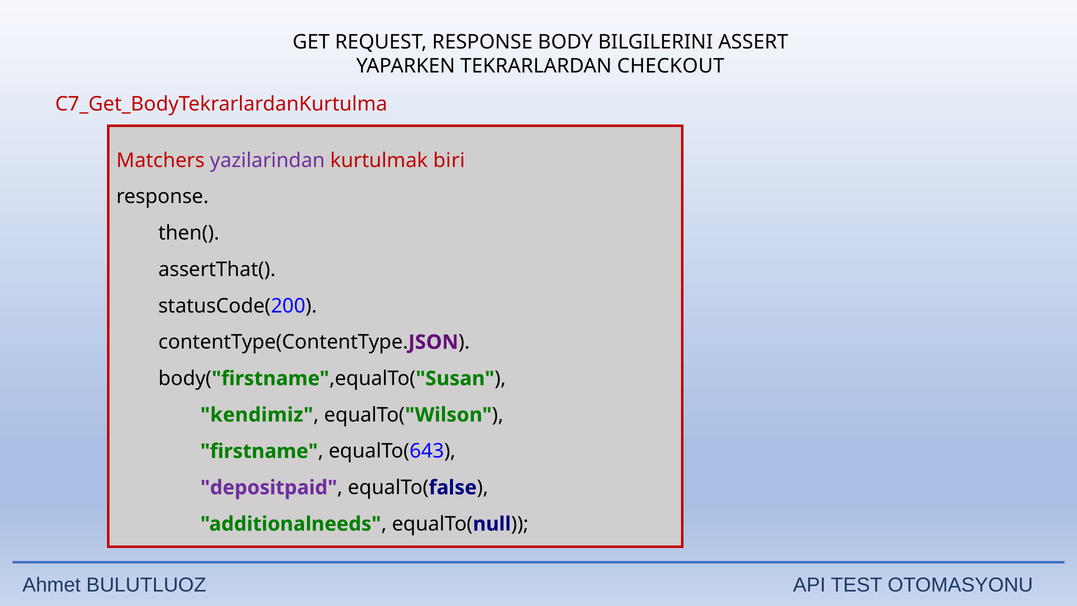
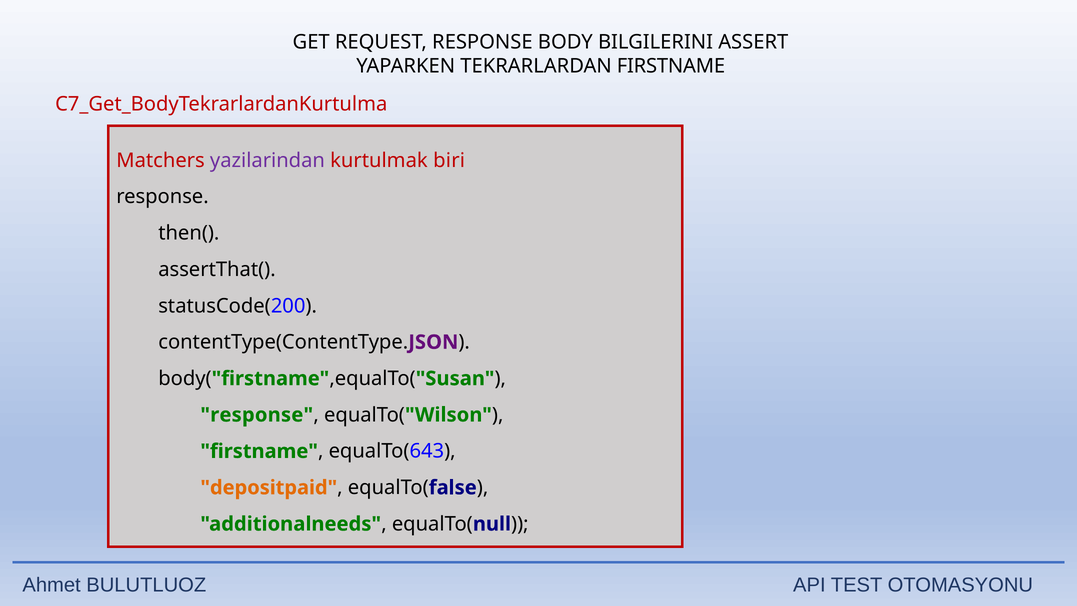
TEKRARLARDAN CHECKOUT: CHECKOUT -> FIRSTNAME
kendimiz at (257, 415): kendimiz -> response
depositpaid colour: purple -> orange
